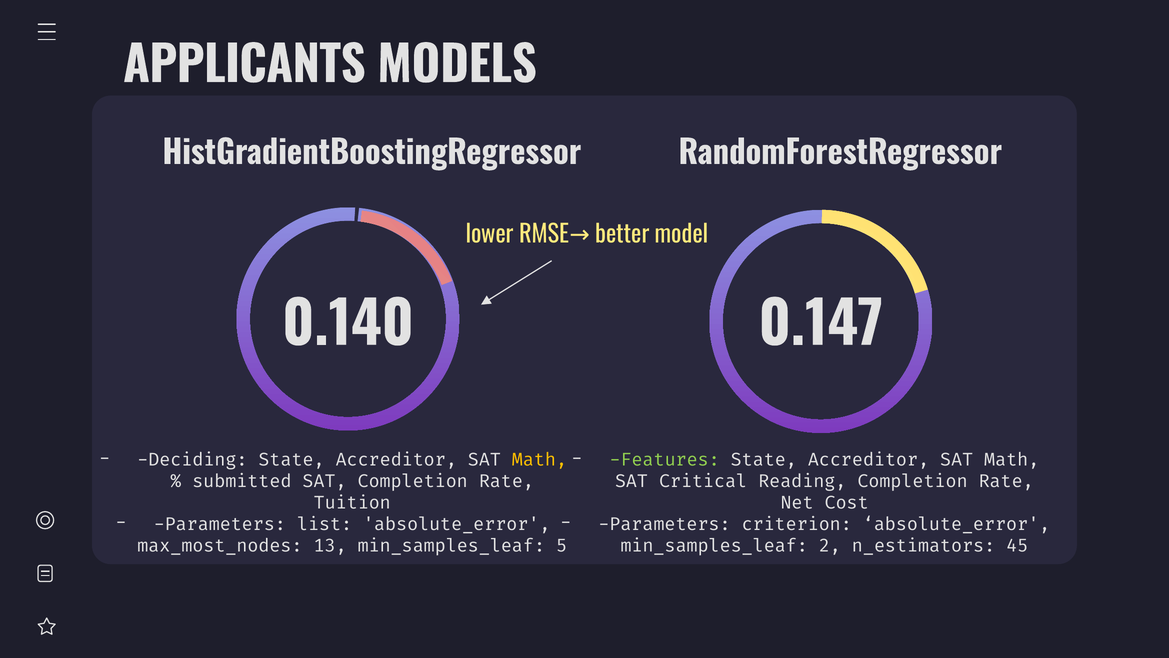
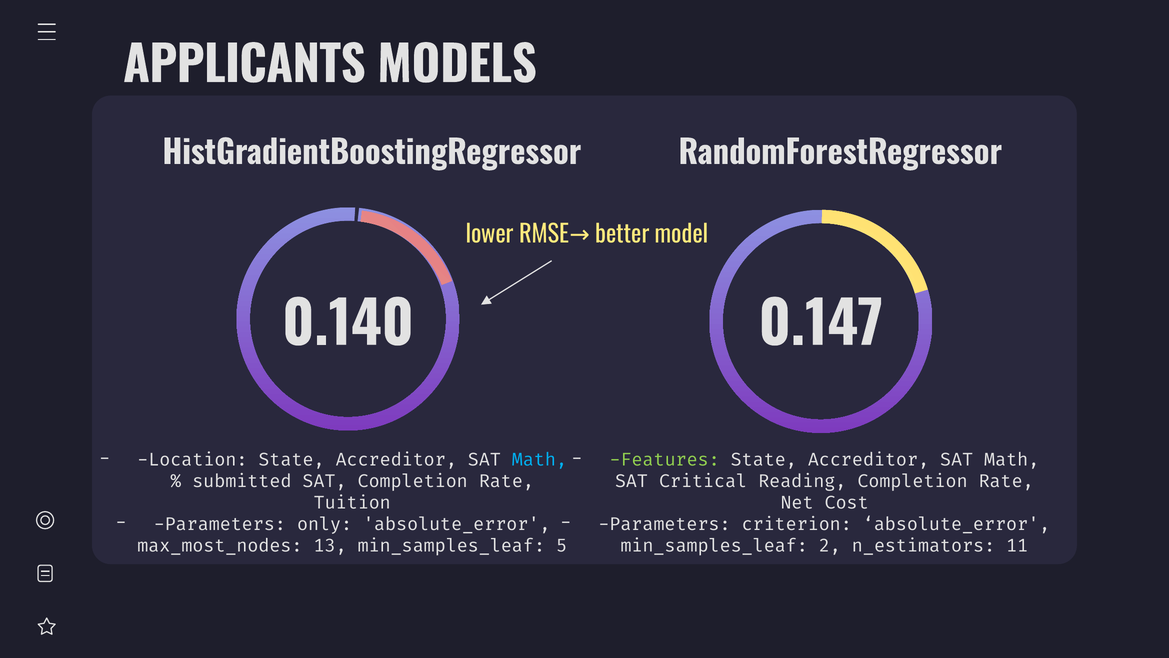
Deciding: Deciding -> Location
Math at (539, 460) colour: yellow -> light blue
list: list -> only
45: 45 -> 11
